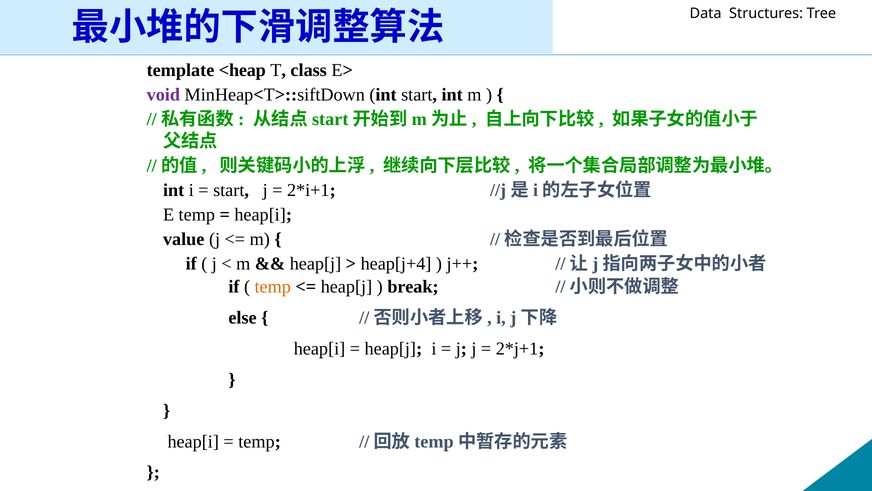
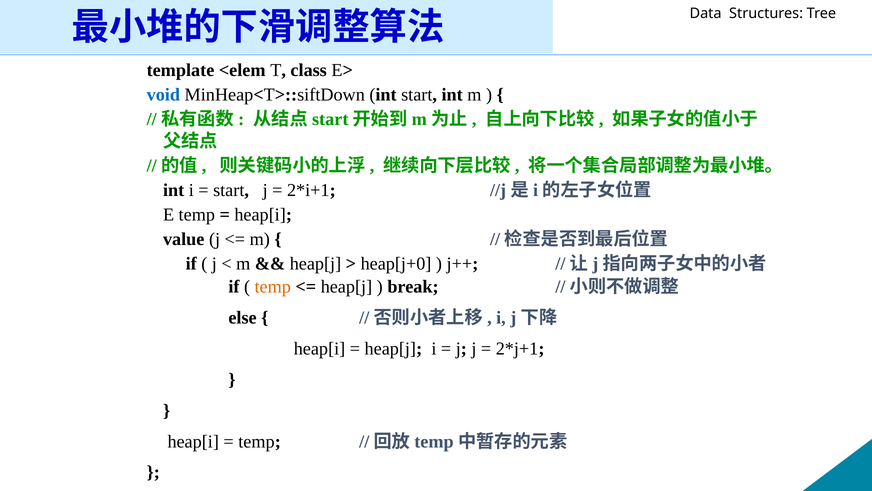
<heap: <heap -> <elem
void colour: purple -> blue
heap[j+4: heap[j+4 -> heap[j+0
